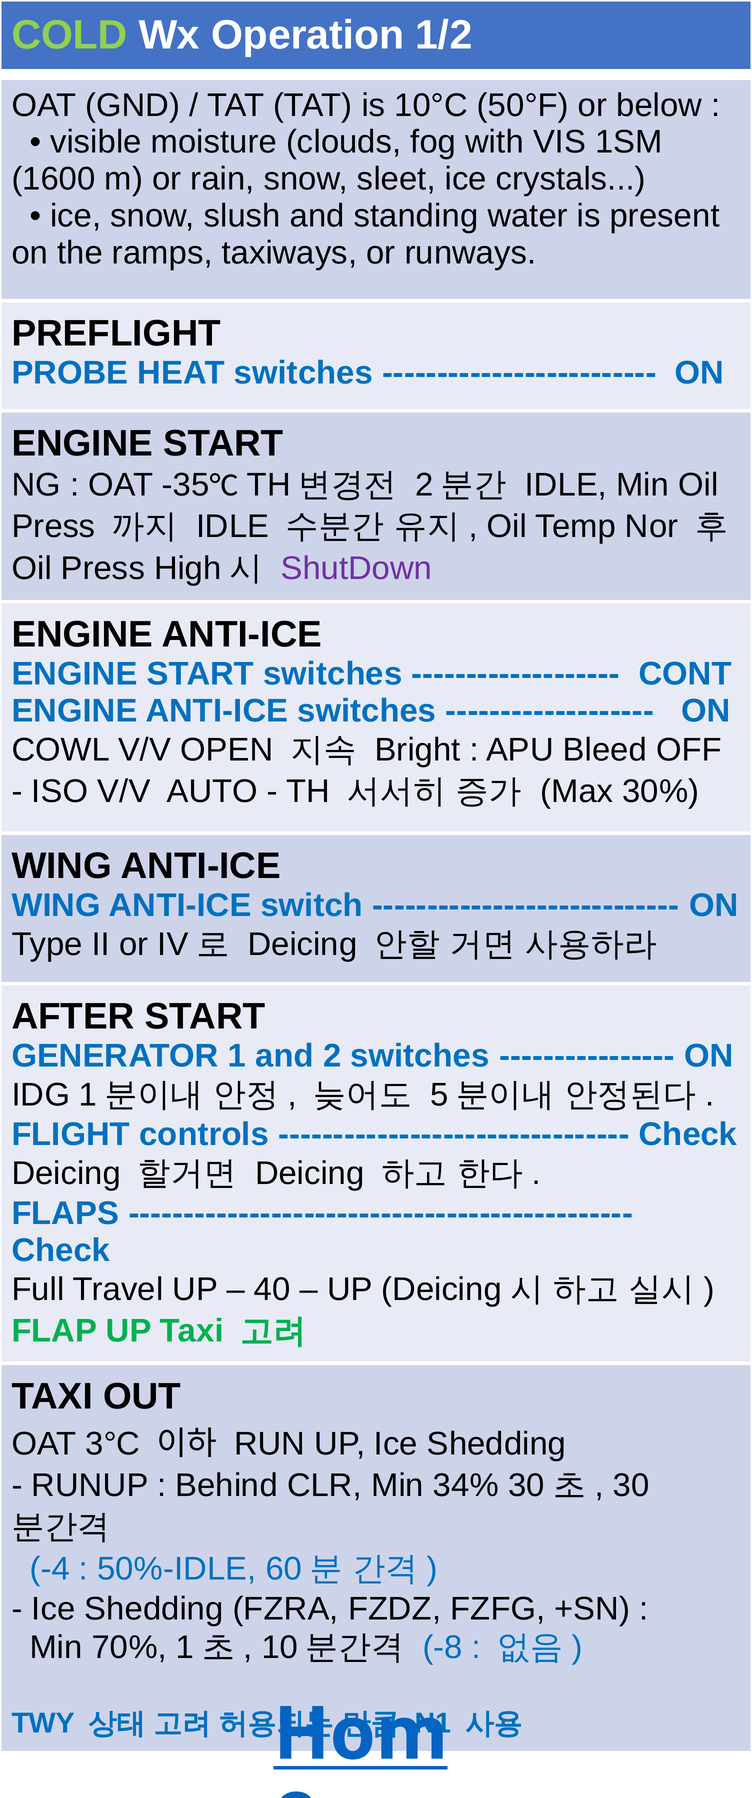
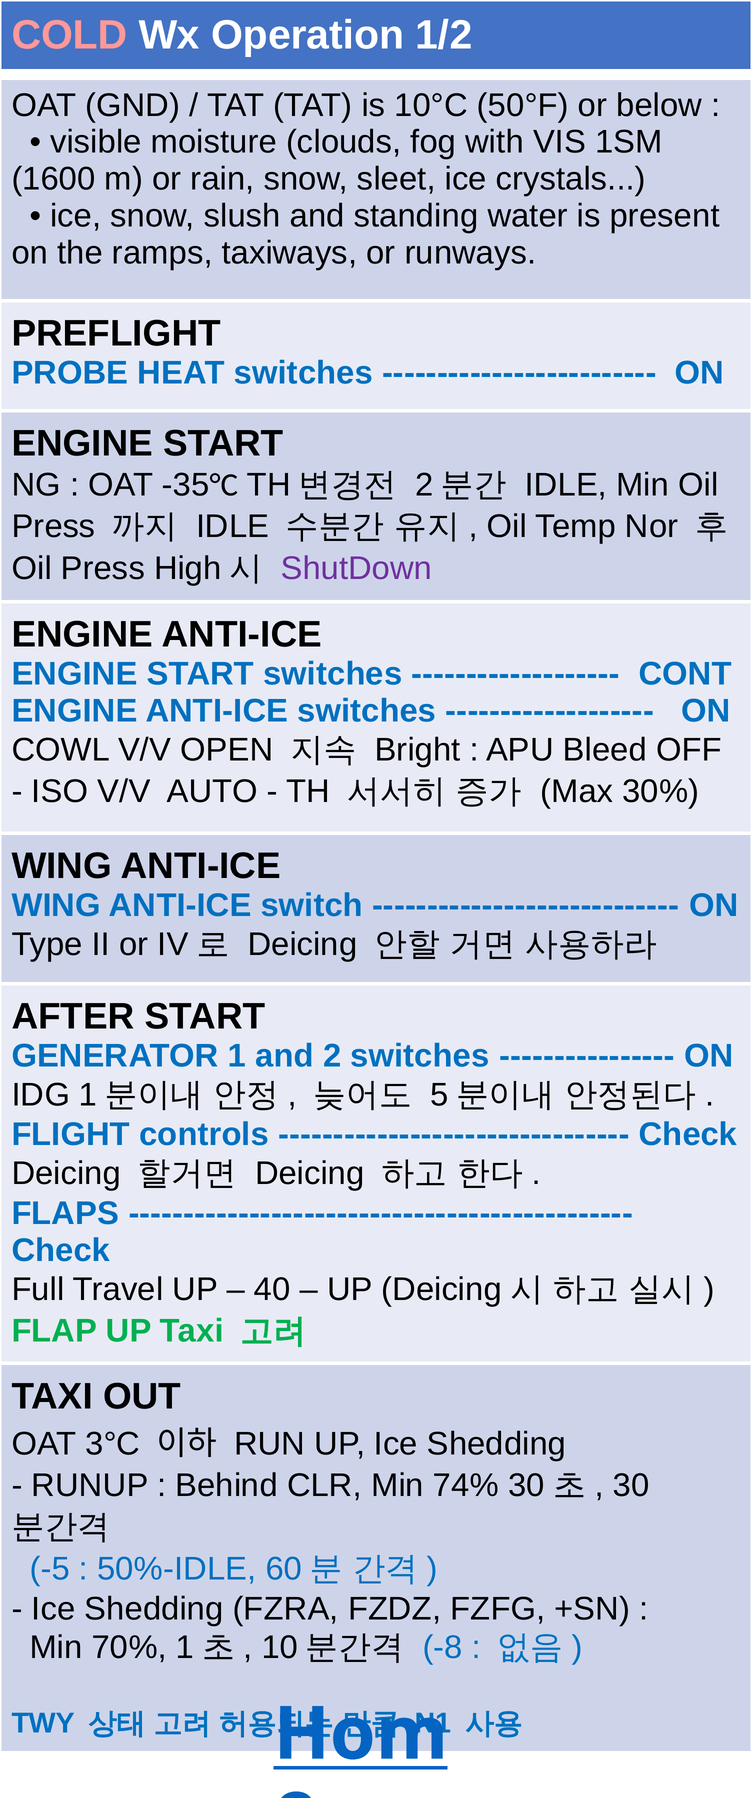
COLD colour: light green -> pink
34%: 34% -> 74%
-4: -4 -> -5
